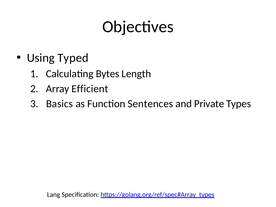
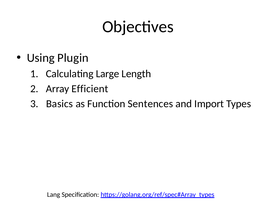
Typed: Typed -> Plugin
Bytes: Bytes -> Large
Private: Private -> Import
